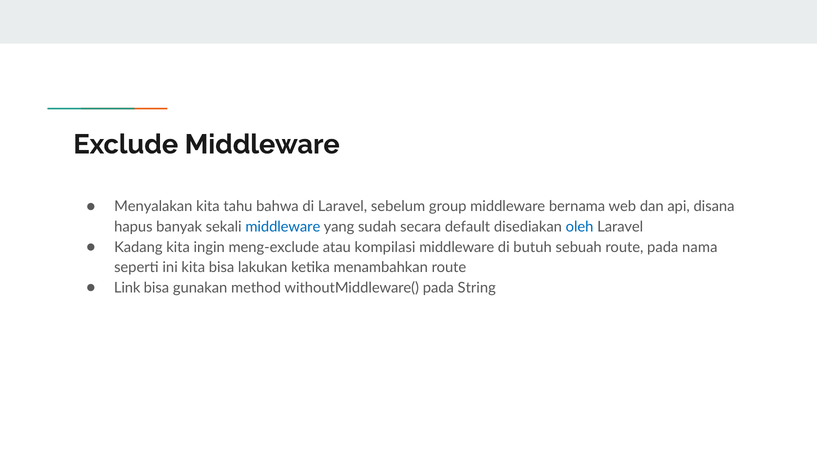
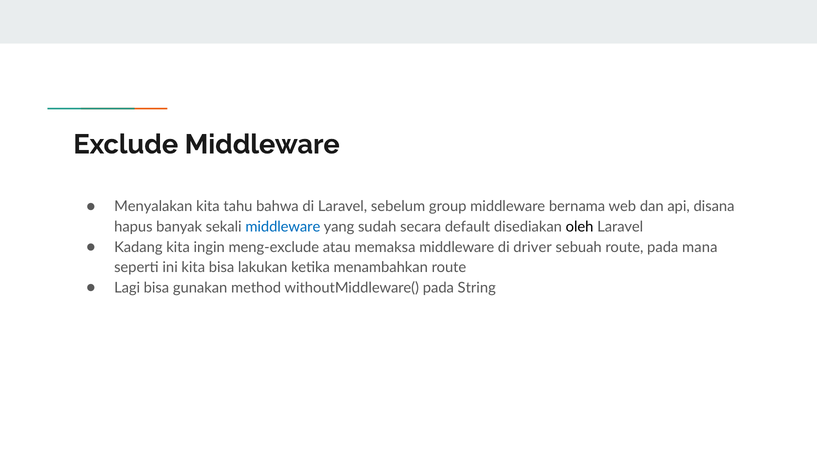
oleh colour: blue -> black
kompilasi: kompilasi -> memaksa
butuh: butuh -> driver
nama: nama -> mana
Link: Link -> Lagi
